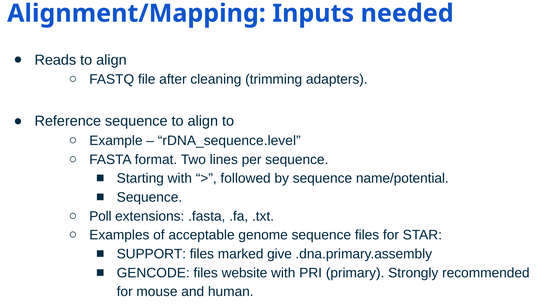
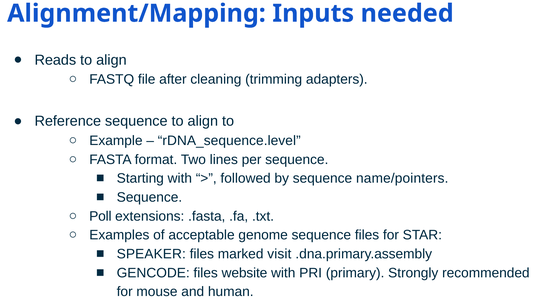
name/potential: name/potential -> name/pointers
SUPPORT: SUPPORT -> SPEAKER
give: give -> visit
